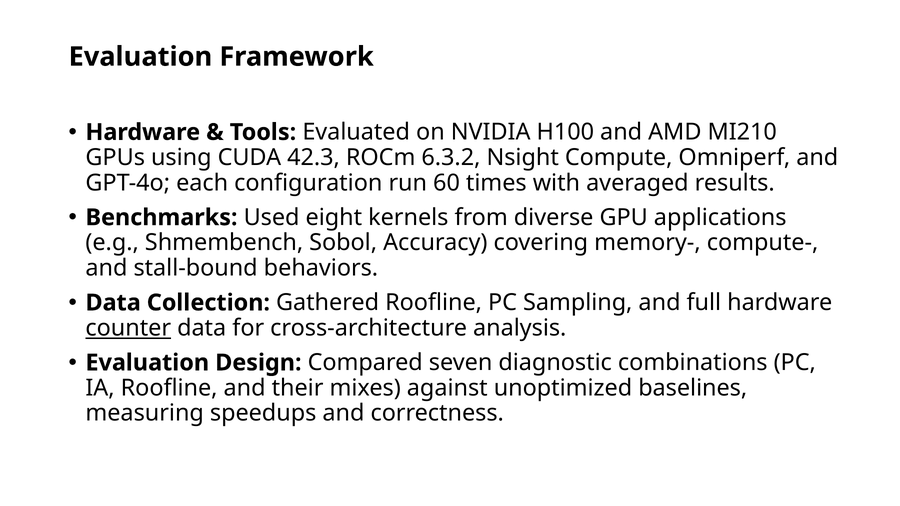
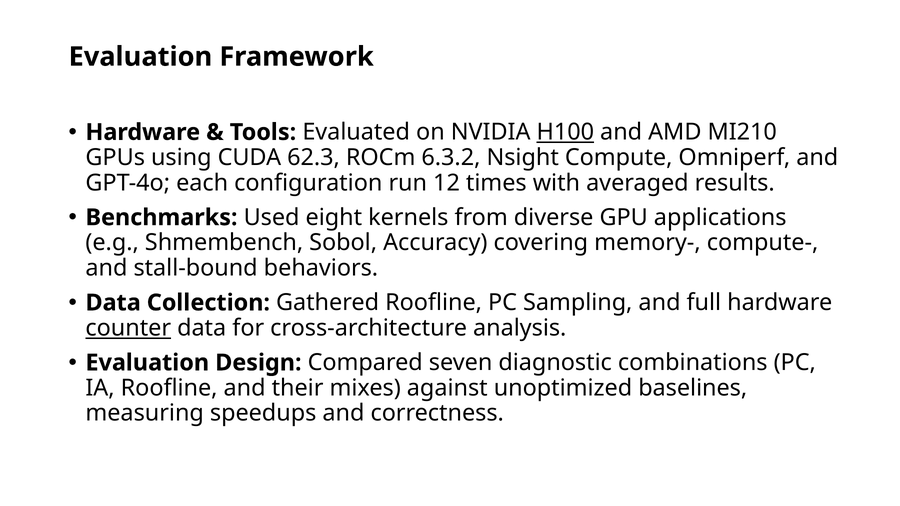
H100 underline: none -> present
42.3: 42.3 -> 62.3
60: 60 -> 12
